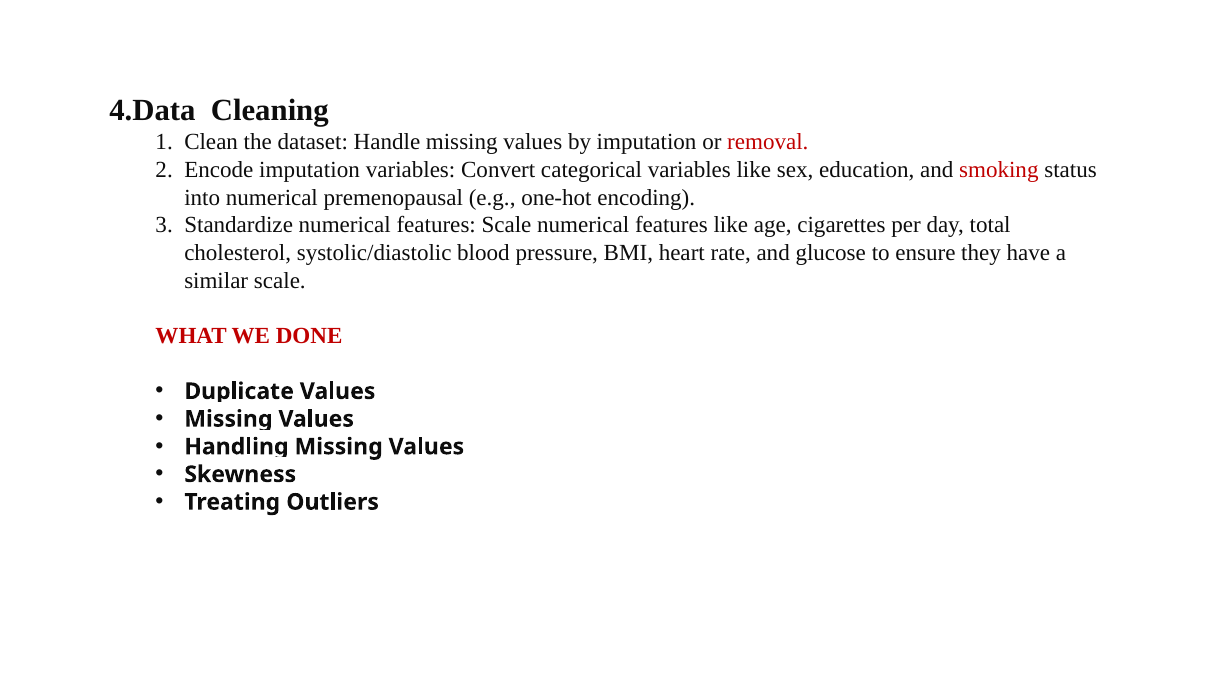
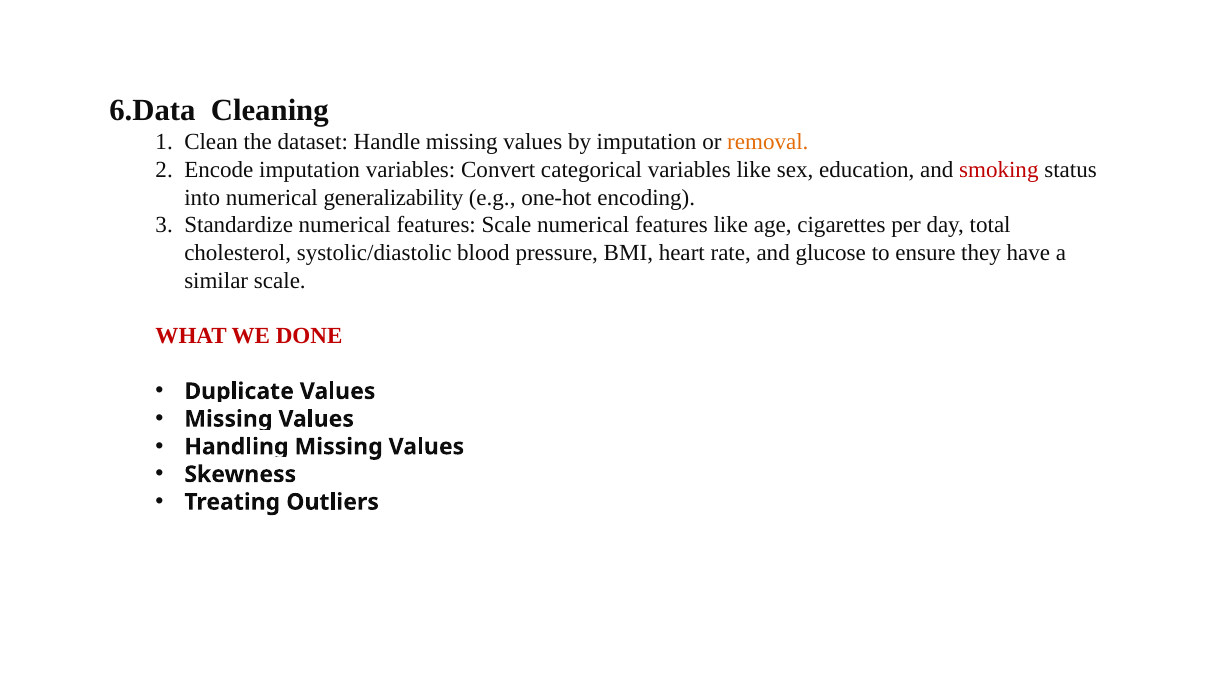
4.Data: 4.Data -> 6.Data
removal colour: red -> orange
premenopausal: premenopausal -> generalizability
